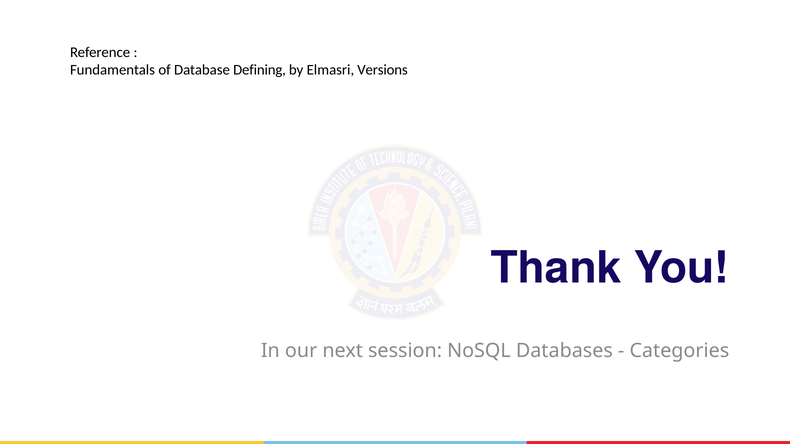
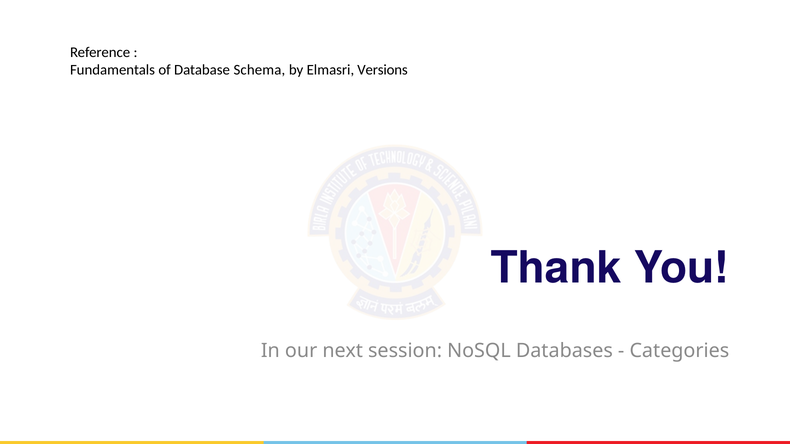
Defining: Defining -> Schema
